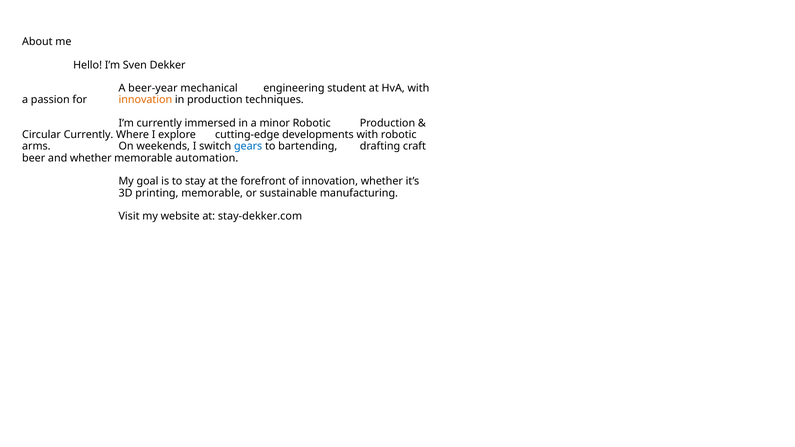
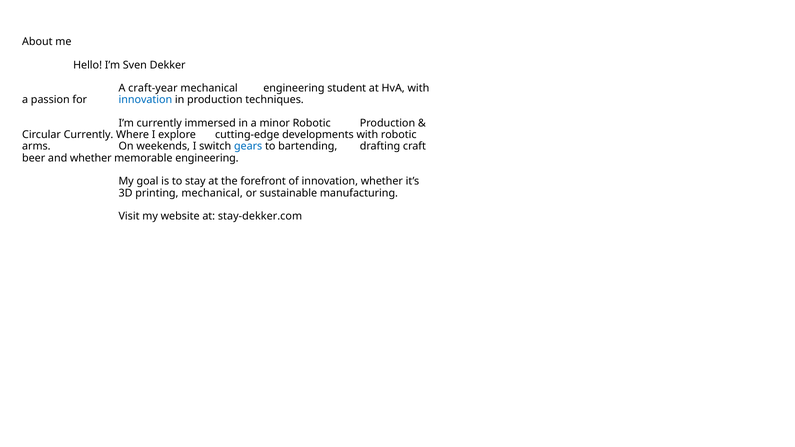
beer-year: beer-year -> craft-year
innovation at (145, 100) colour: orange -> blue
memorable automation: automation -> engineering
printing memorable: memorable -> mechanical
